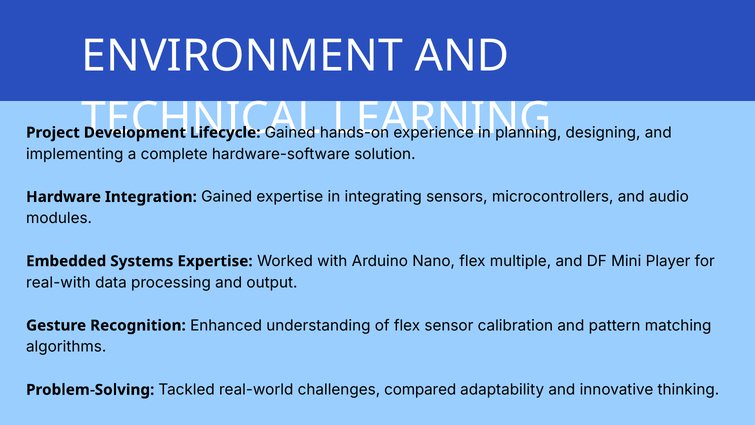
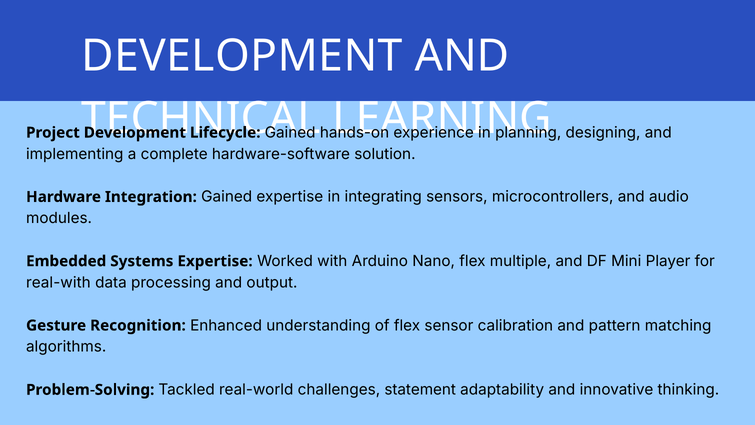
ENVIRONMENT at (242, 56): ENVIRONMENT -> DEVELOPMENT
compared: compared -> statement
